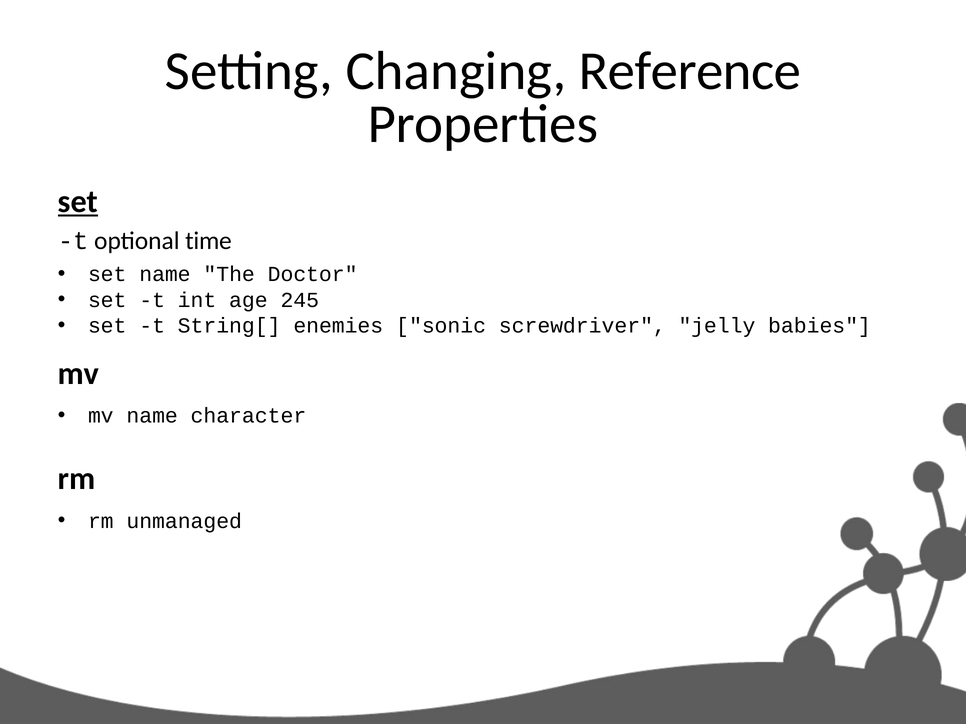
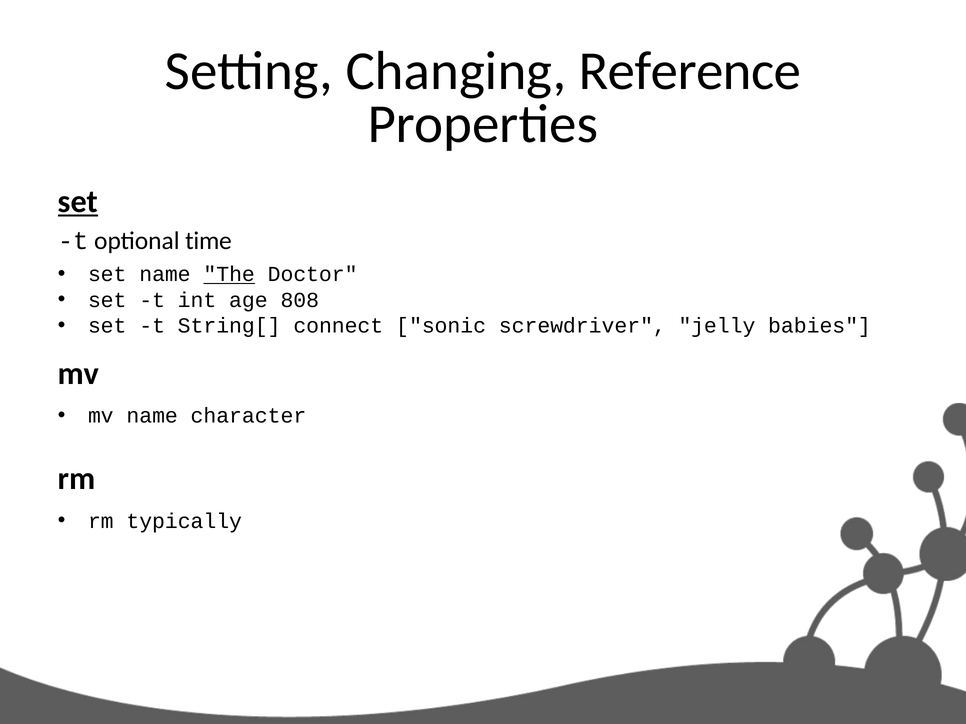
The underline: none -> present
245: 245 -> 808
enemies: enemies -> connect
unmanaged: unmanaged -> typically
